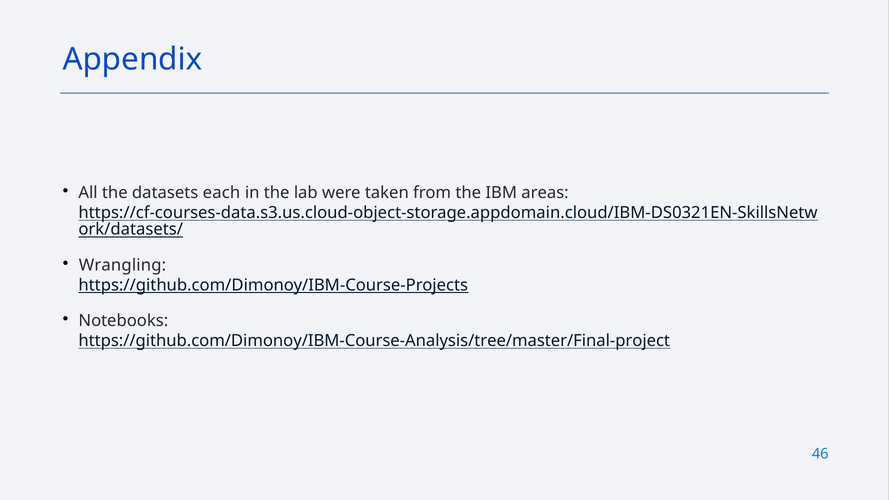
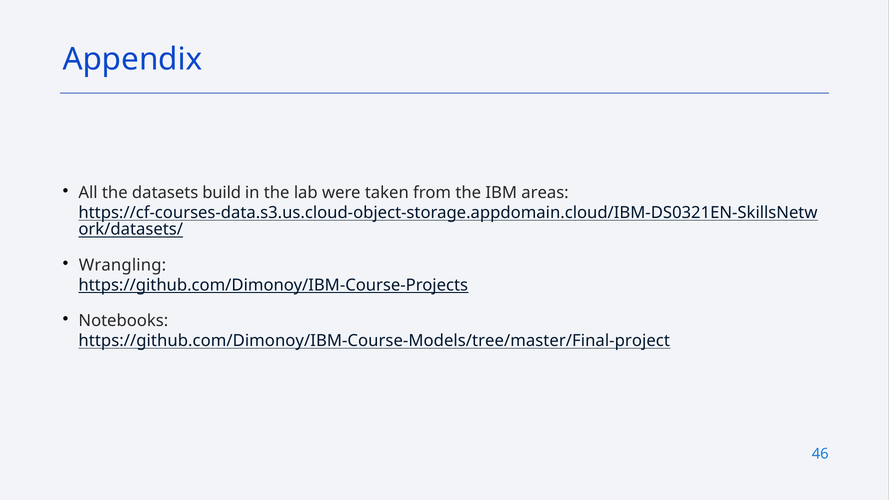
each: each -> build
https://github.com/Dimonoy/IBM-Course-Analysis/tree/master/Final-project: https://github.com/Dimonoy/IBM-Course-Analysis/tree/master/Final-project -> https://github.com/Dimonoy/IBM-Course-Models/tree/master/Final-project
